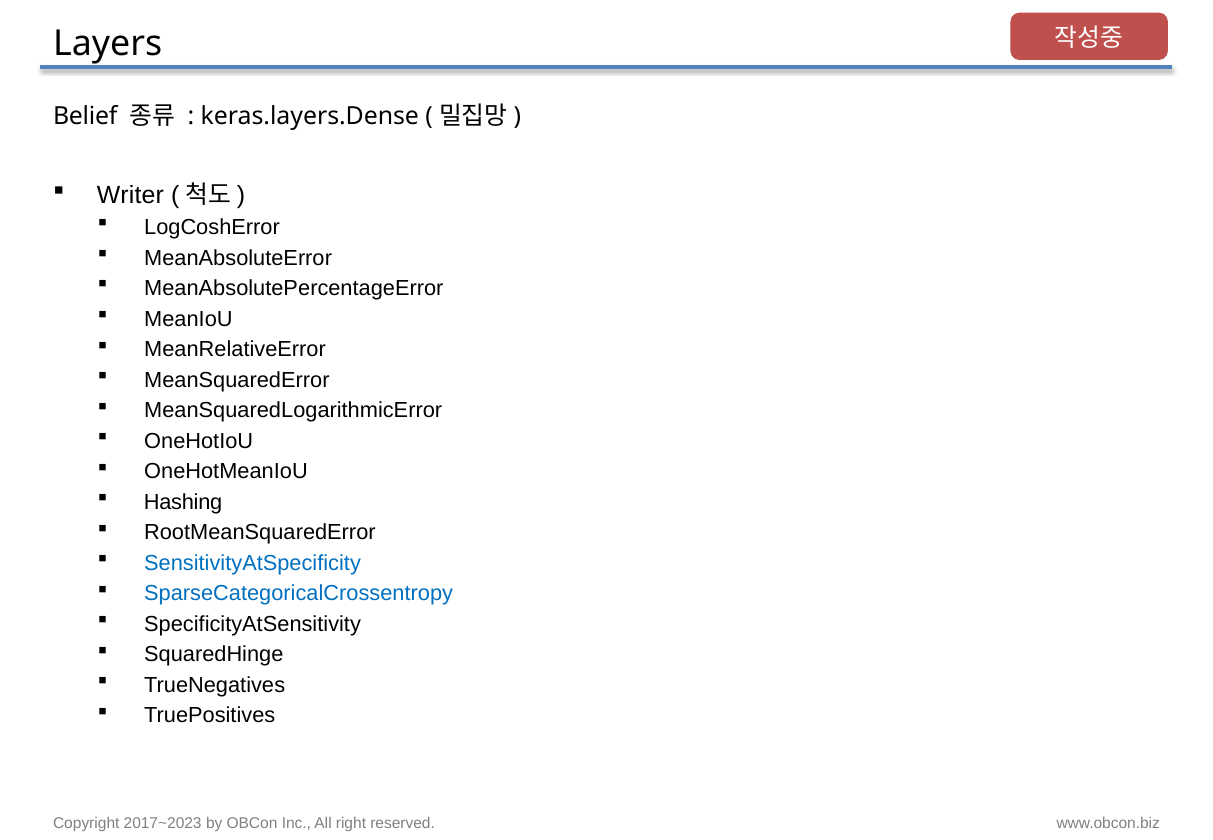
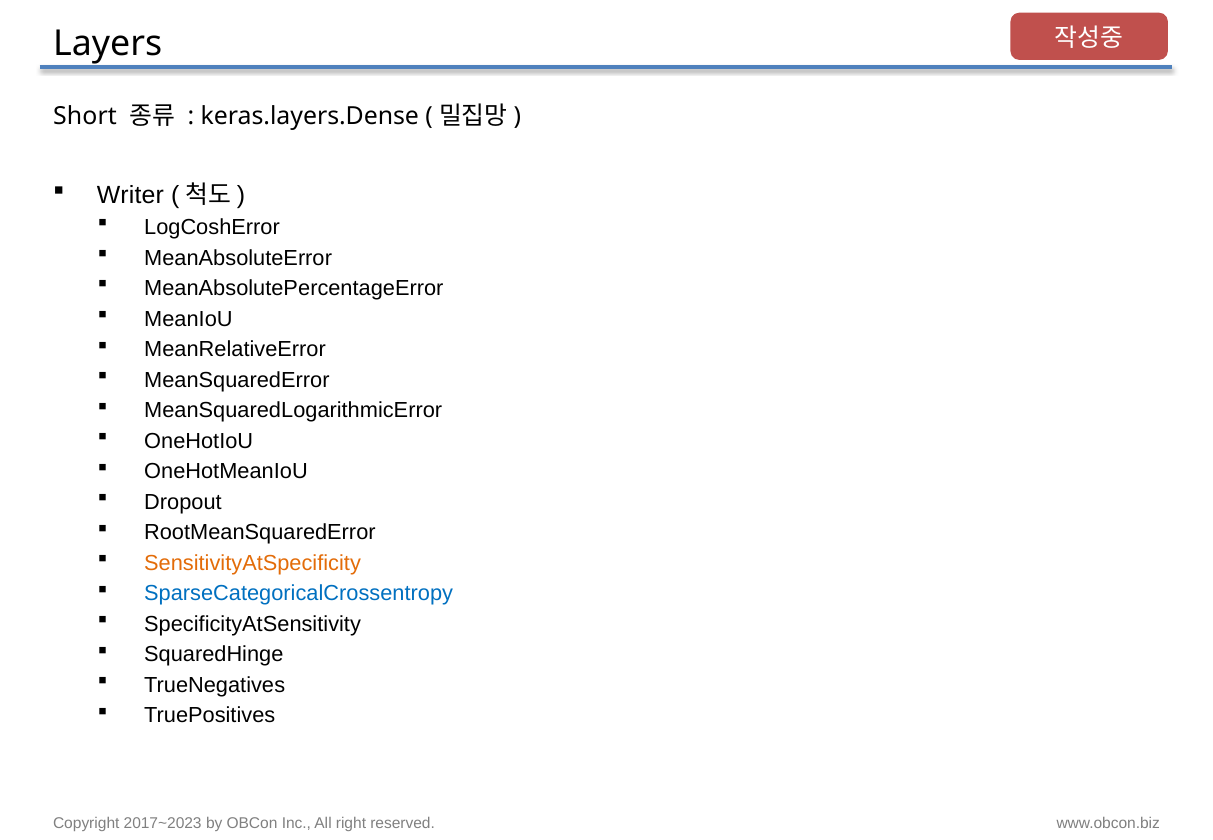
Belief: Belief -> Short
Hashing: Hashing -> Dropout
SensitivityAtSpecificity colour: blue -> orange
